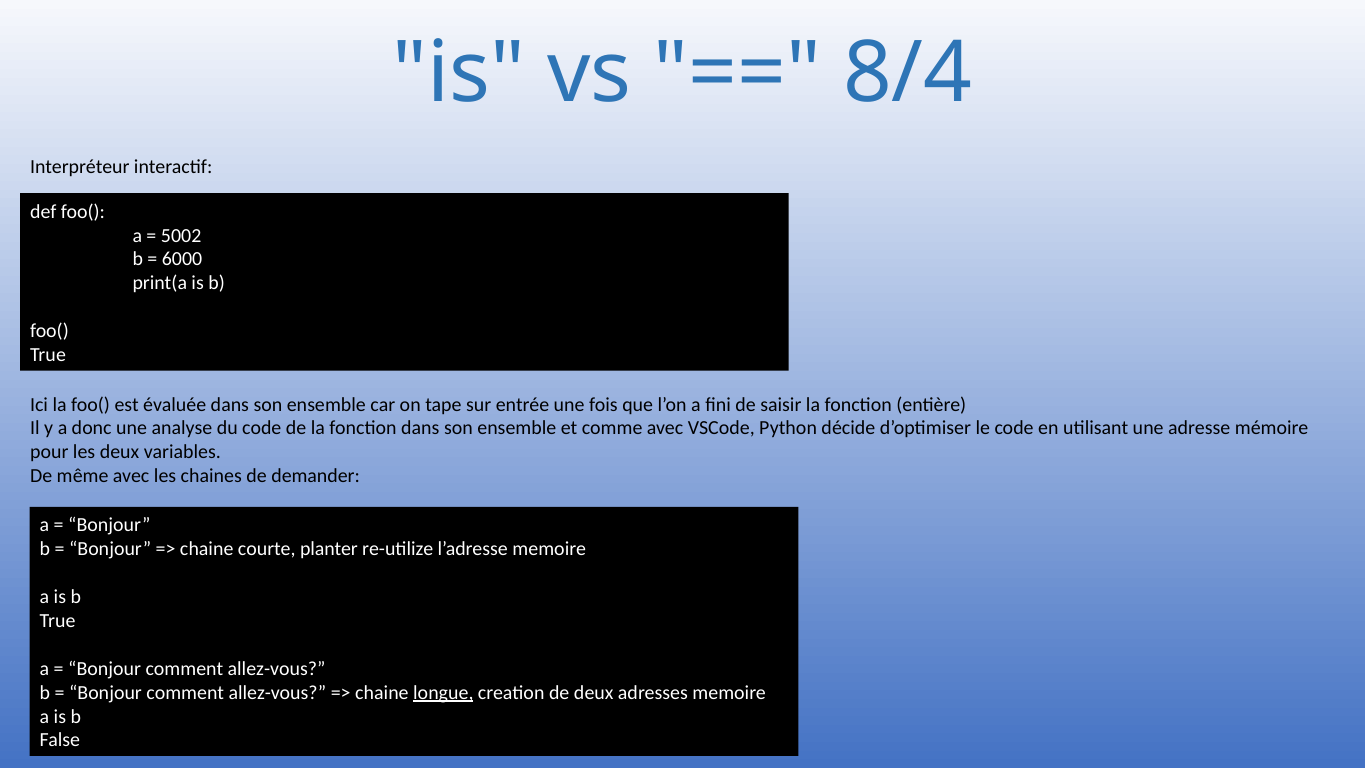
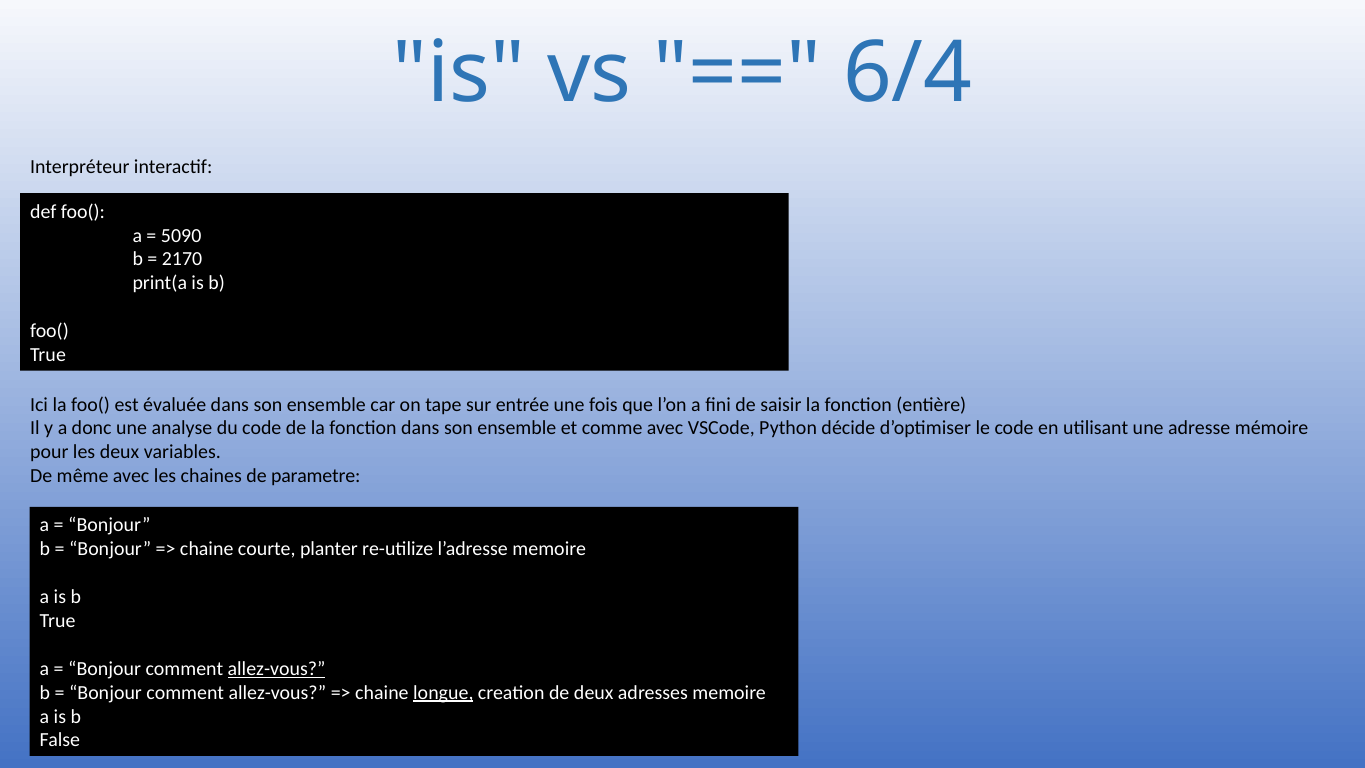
8/4: 8/4 -> 6/4
5002: 5002 -> 5090
6000: 6000 -> 2170
demander: demander -> parametre
allez-vous at (277, 668) underline: none -> present
